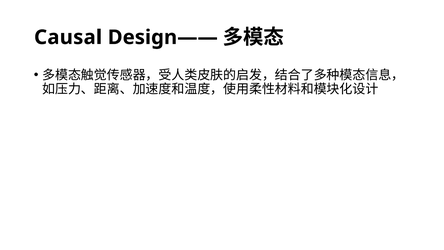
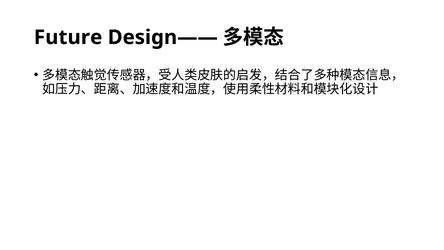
Causal: Causal -> Future
